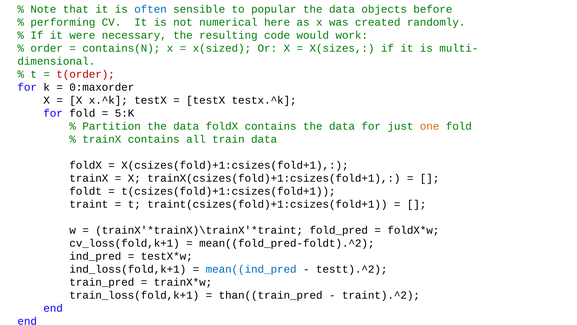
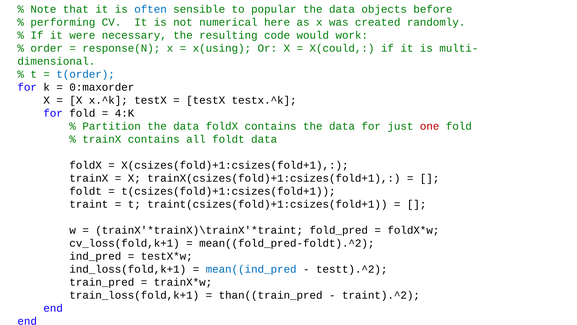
contains(N: contains(N -> response(N
x(sized: x(sized -> x(using
X(sizes: X(sizes -> X(could
t(order colour: red -> blue
5:K: 5:K -> 4:K
one colour: orange -> red
all train: train -> foldt
